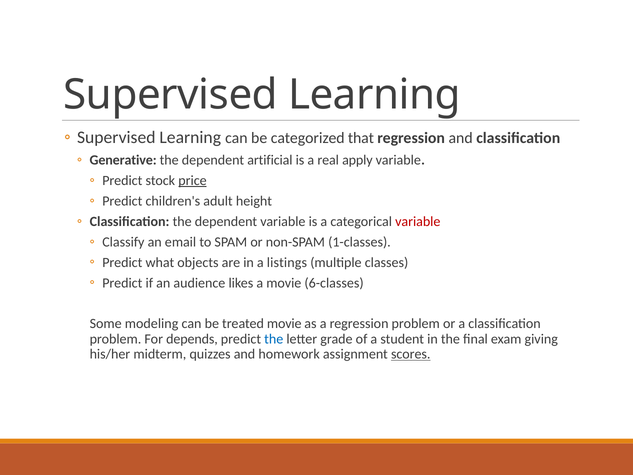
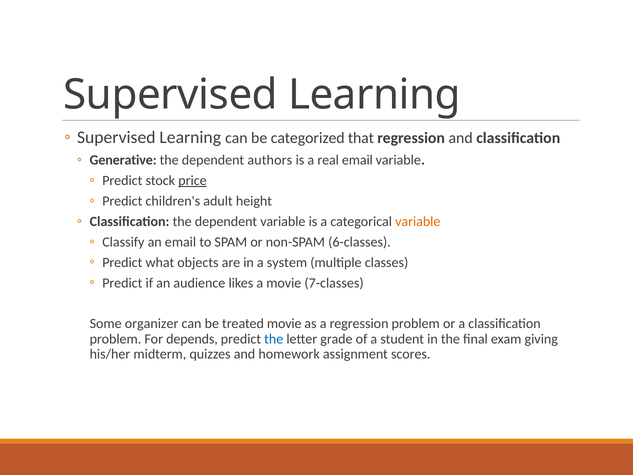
artificial: artificial -> authors
real apply: apply -> email
variable at (418, 221) colour: red -> orange
1-classes: 1-classes -> 6-classes
listings: listings -> system
6-classes: 6-classes -> 7-classes
modeling: modeling -> organizer
scores underline: present -> none
